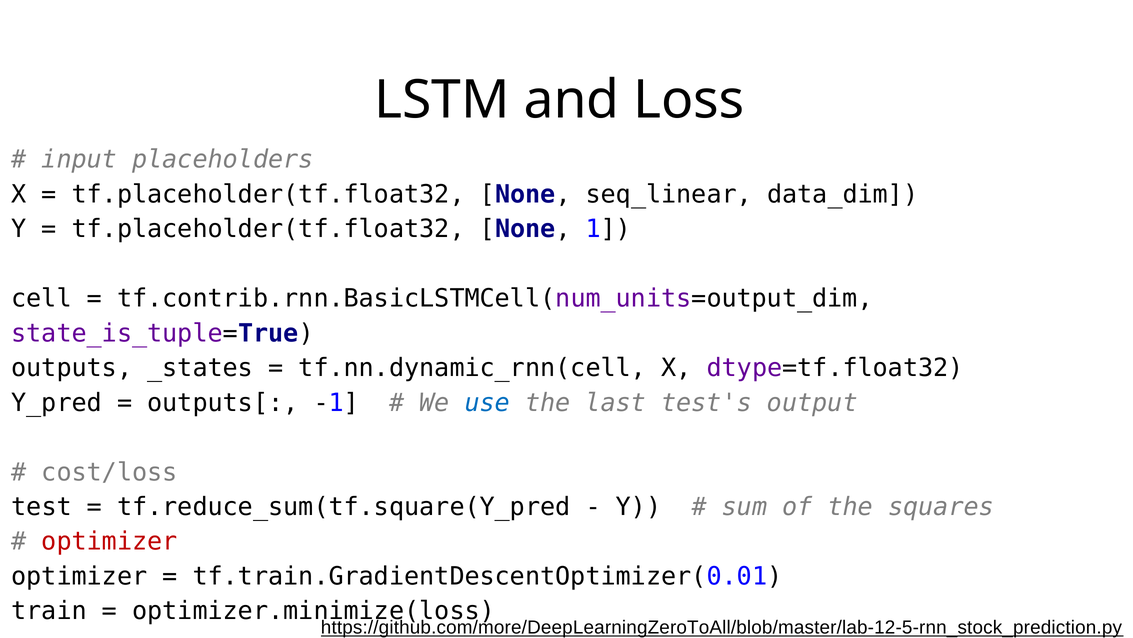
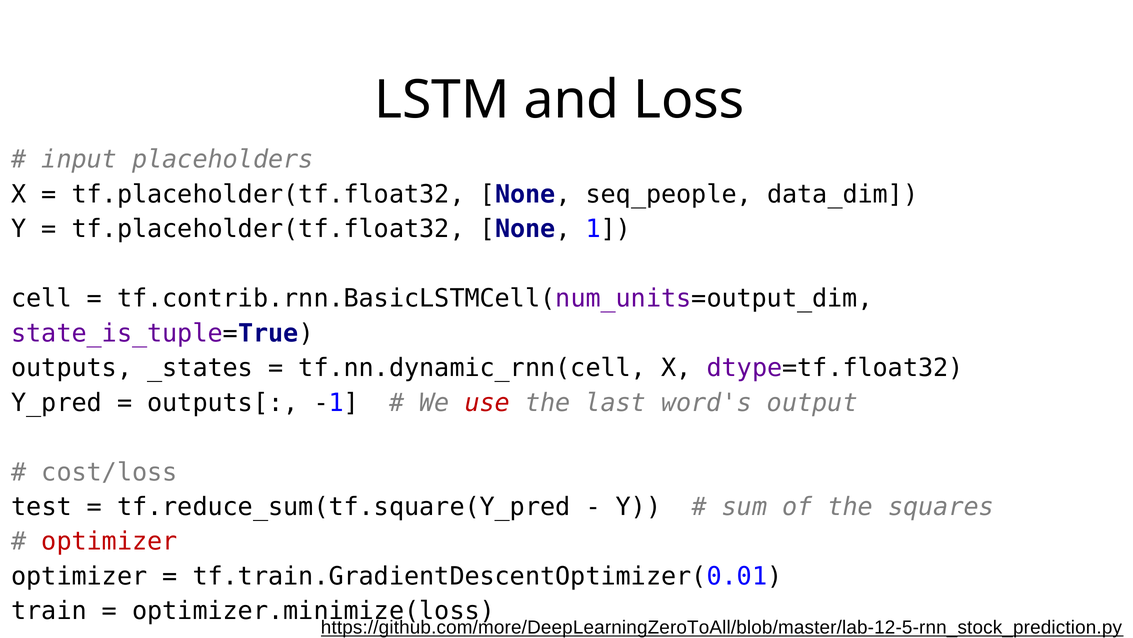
seq_linear: seq_linear -> seq_people
use colour: blue -> red
test's: test's -> word's
